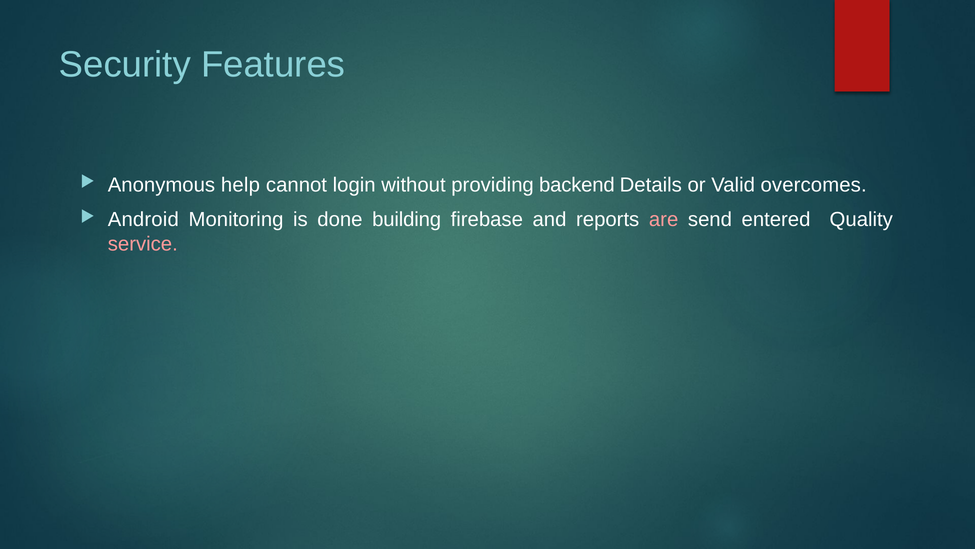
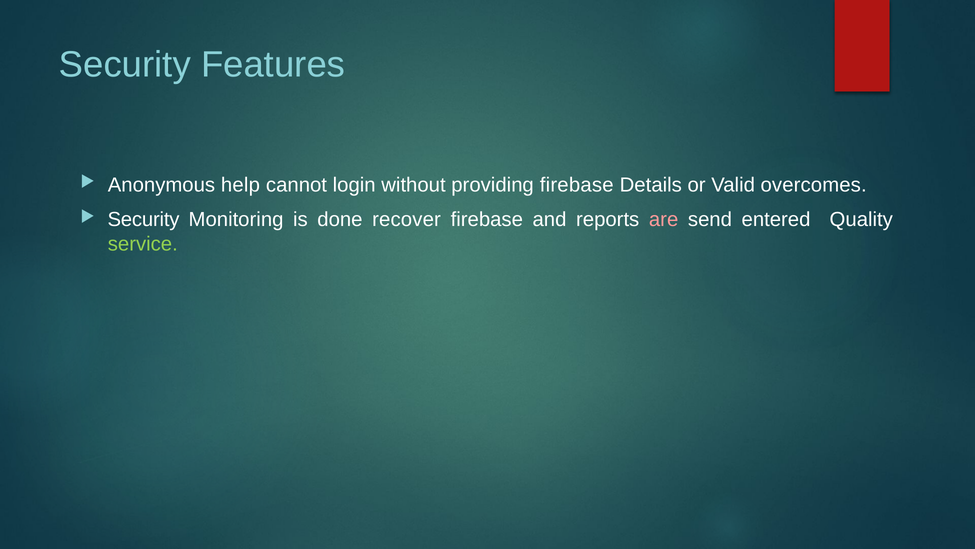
providing backend: backend -> firebase
Android at (143, 219): Android -> Security
building: building -> recover
service colour: pink -> light green
